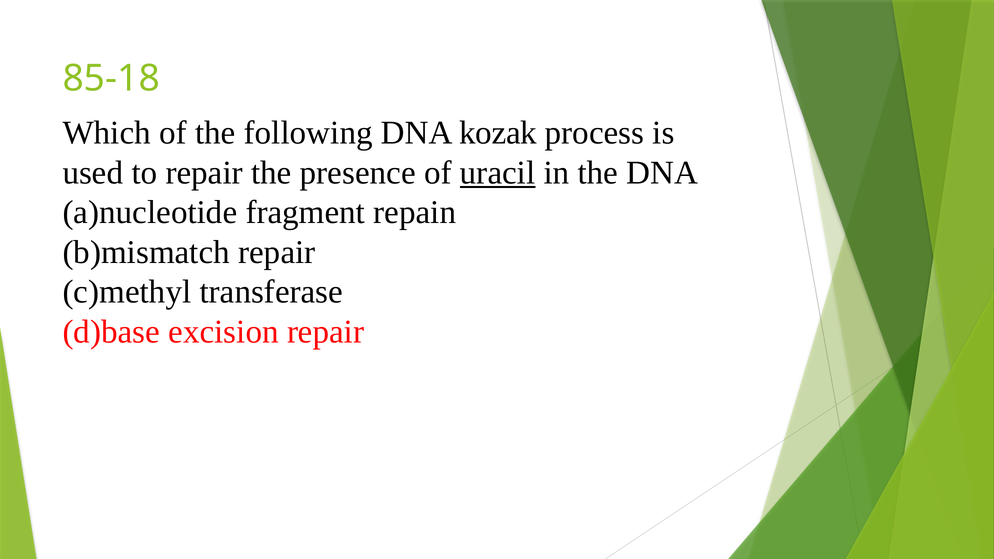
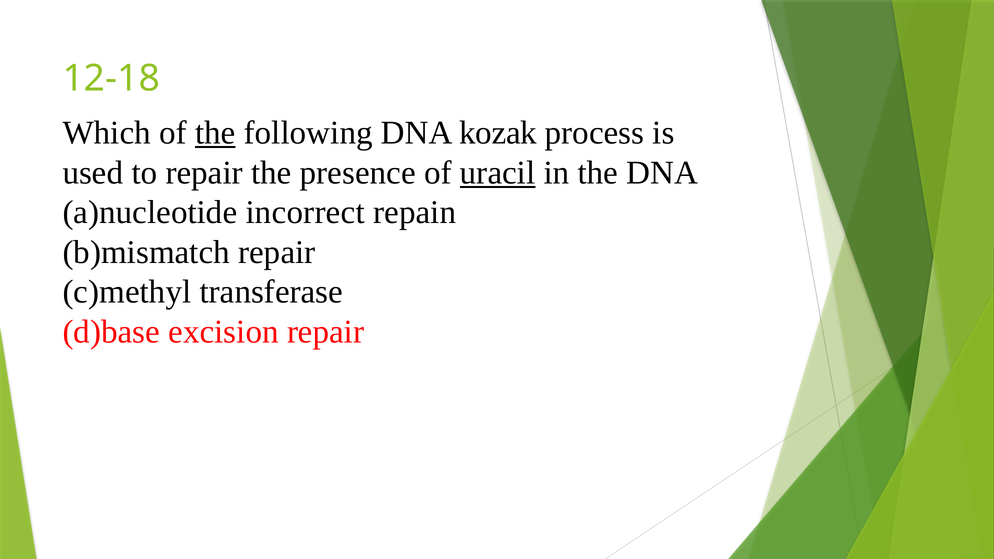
85-18: 85-18 -> 12-18
the at (215, 133) underline: none -> present
fragment: fragment -> incorrect
